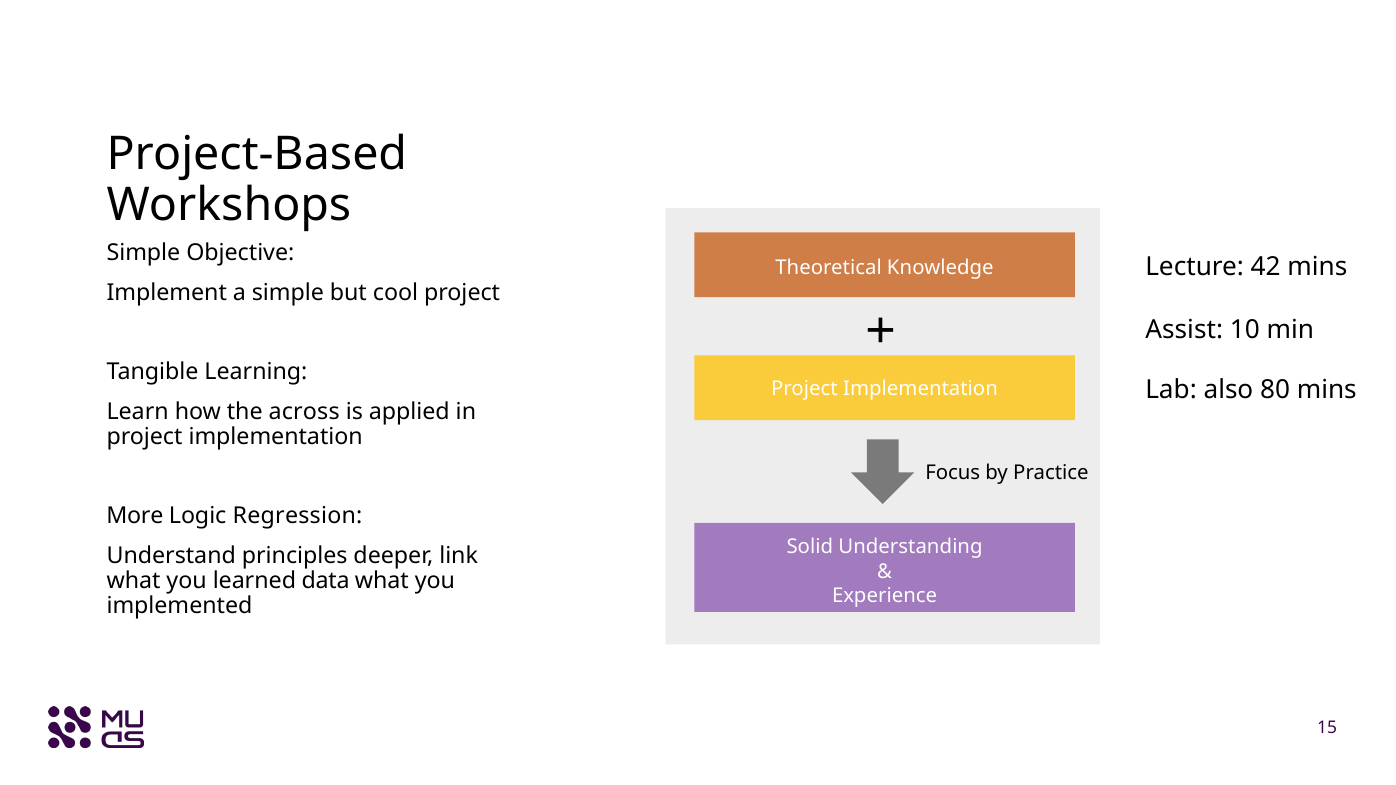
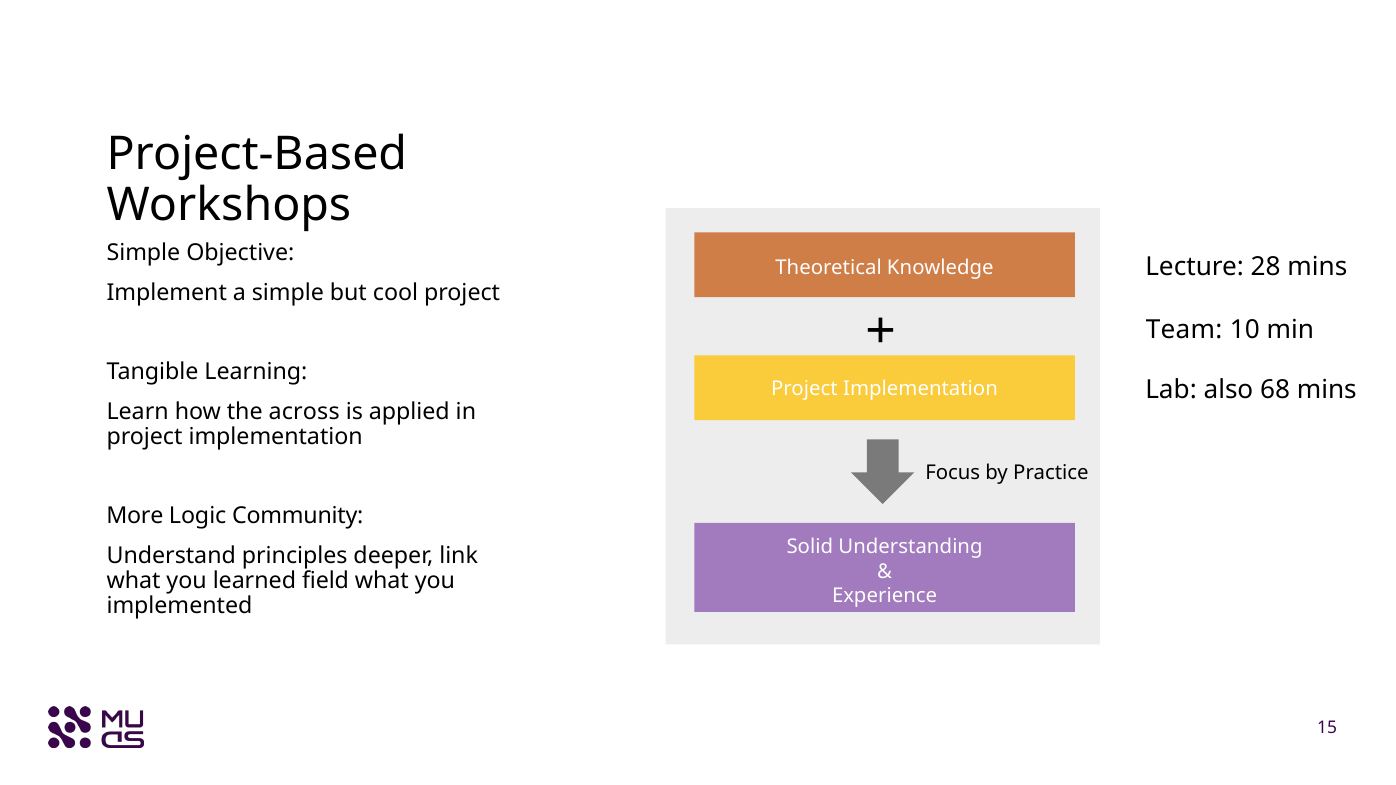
42: 42 -> 28
Assist: Assist -> Team
80: 80 -> 68
Regression: Regression -> Community
data: data -> field
